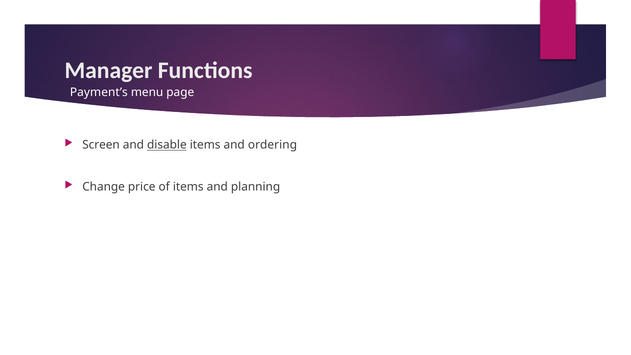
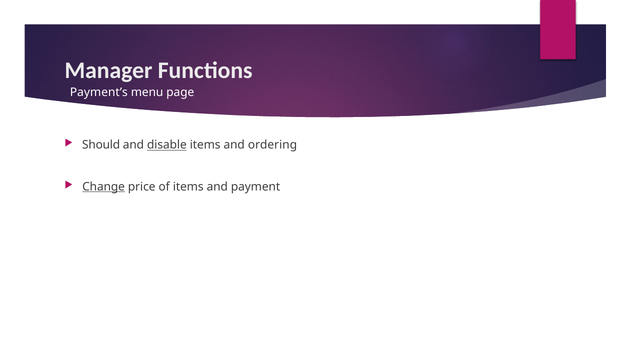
Screen: Screen -> Should
Change underline: none -> present
planning: planning -> payment
